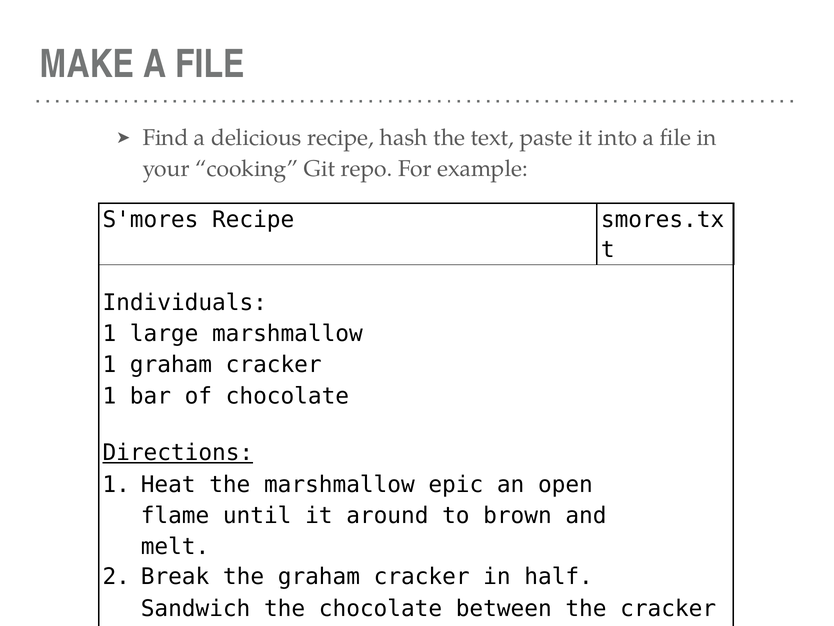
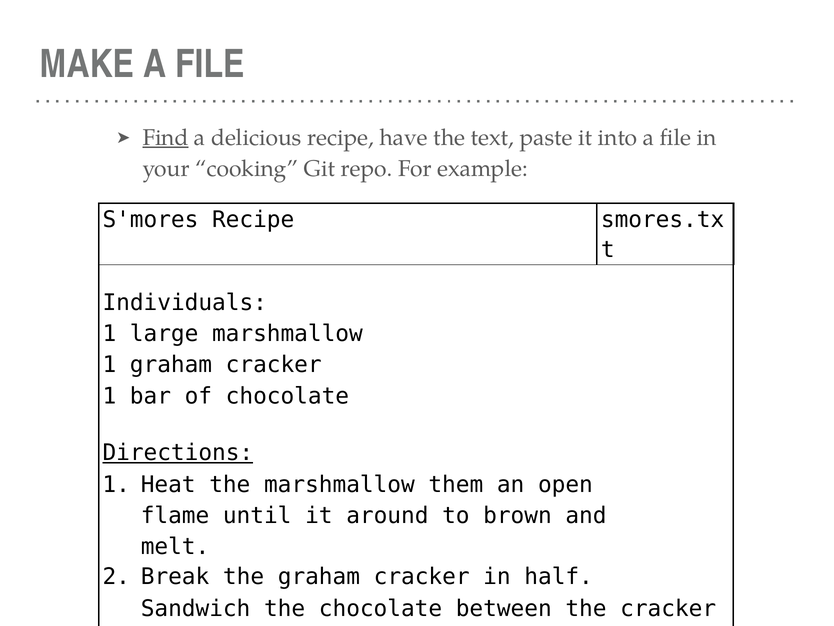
Find underline: none -> present
hash: hash -> have
epic: epic -> them
